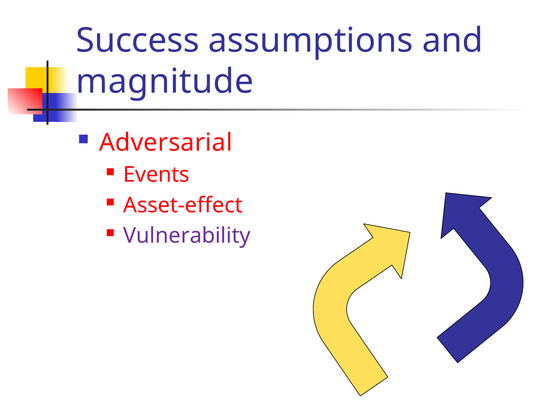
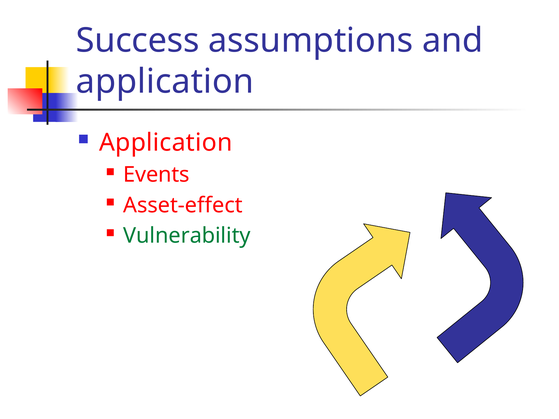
magnitude at (165, 82): magnitude -> application
Adversarial at (166, 143): Adversarial -> Application
Vulnerability colour: purple -> green
